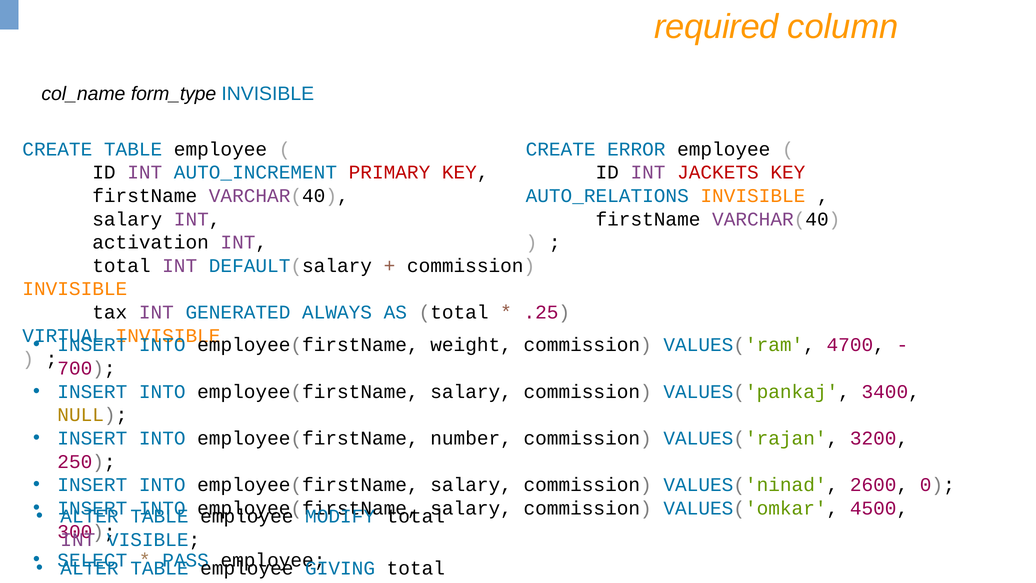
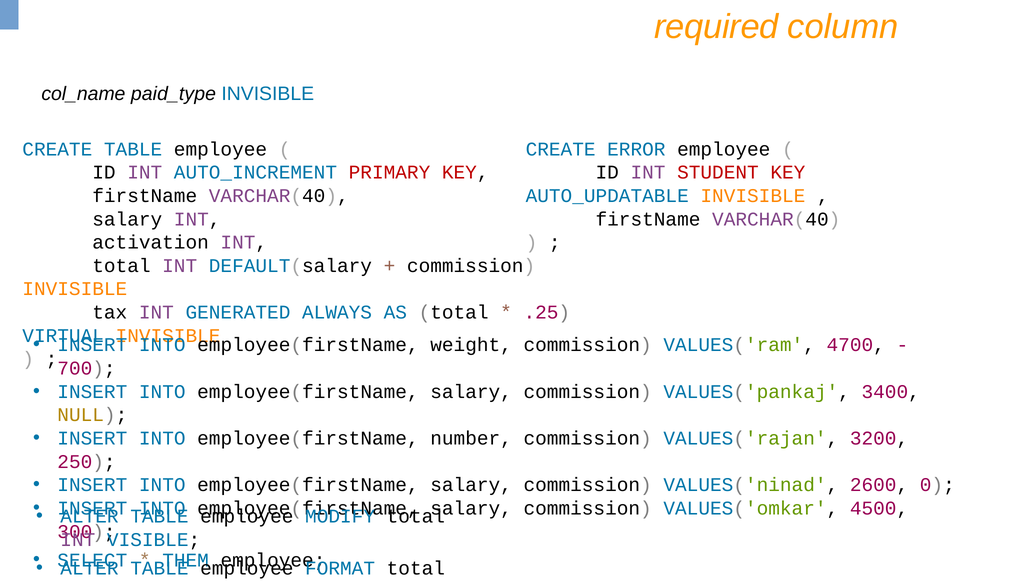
form_type: form_type -> paid_type
JACKETS: JACKETS -> STUDENT
AUTO_RELATIONS: AUTO_RELATIONS -> AUTO_UPDATABLE
PASS: PASS -> THEM
GIVING: GIVING -> FORMAT
